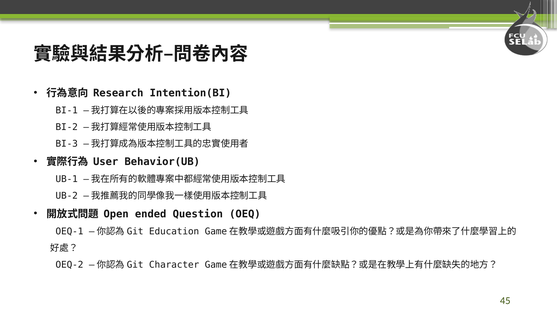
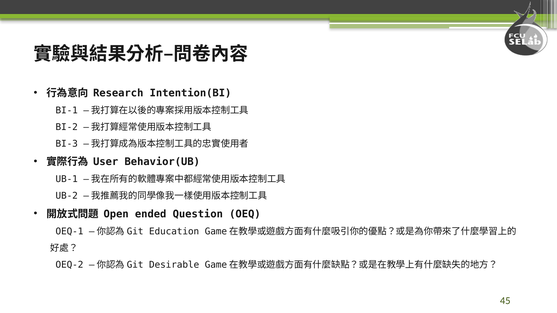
Character: Character -> Desirable
